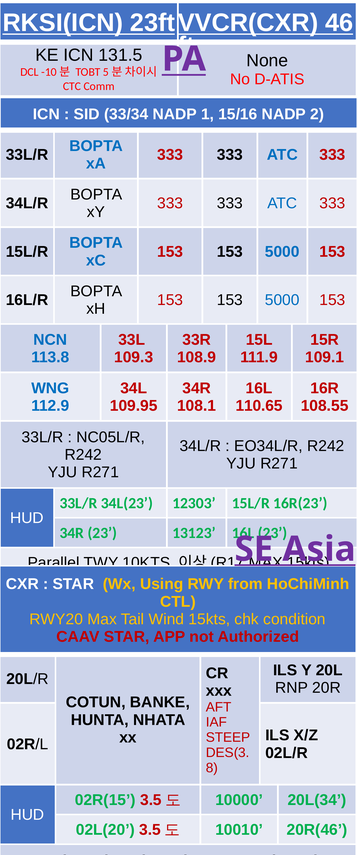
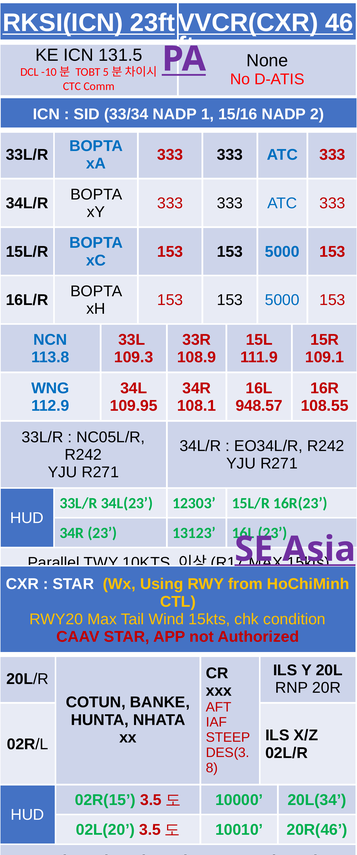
110.65: 110.65 -> 948.57
